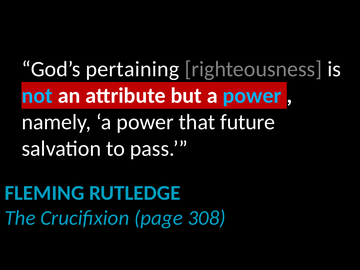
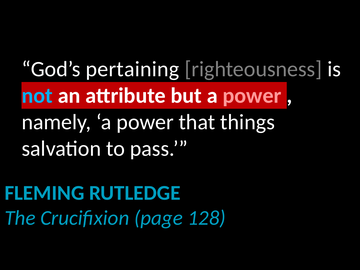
power at (252, 96) colour: light blue -> pink
future: future -> things
308: 308 -> 128
